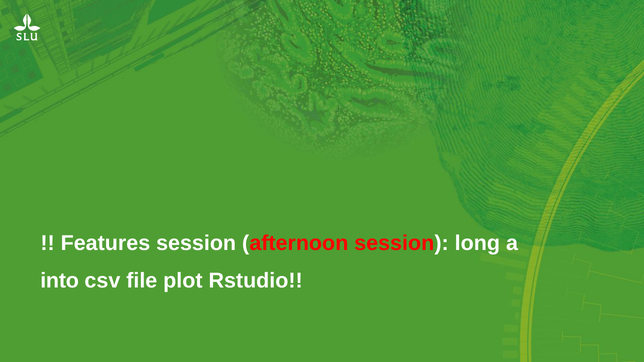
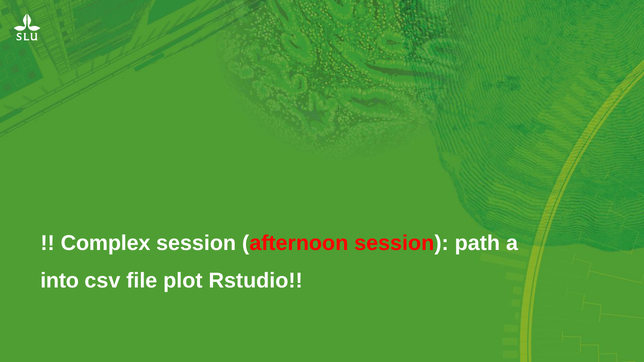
Features: Features -> Complex
long: long -> path
